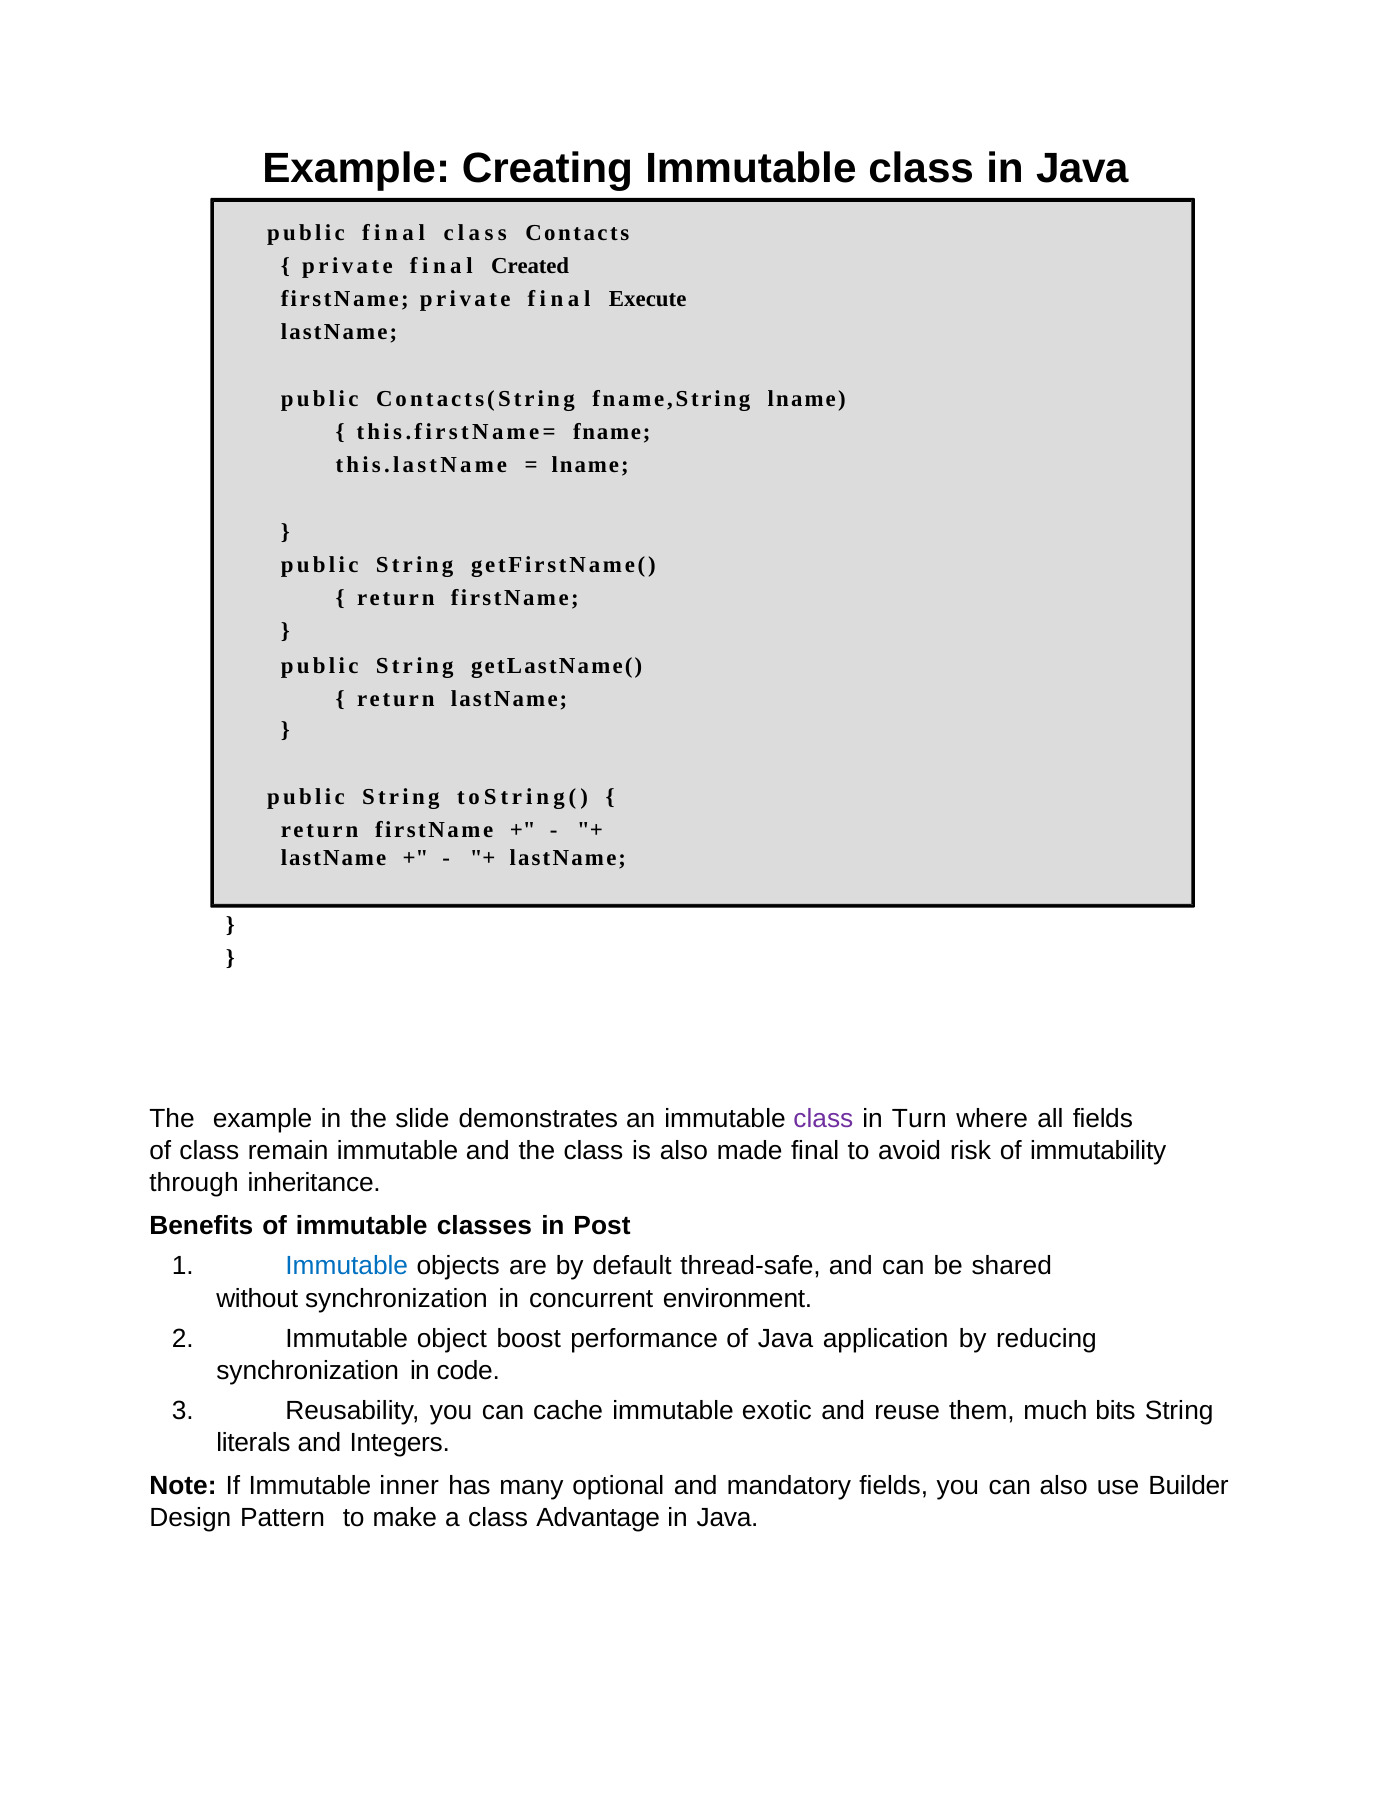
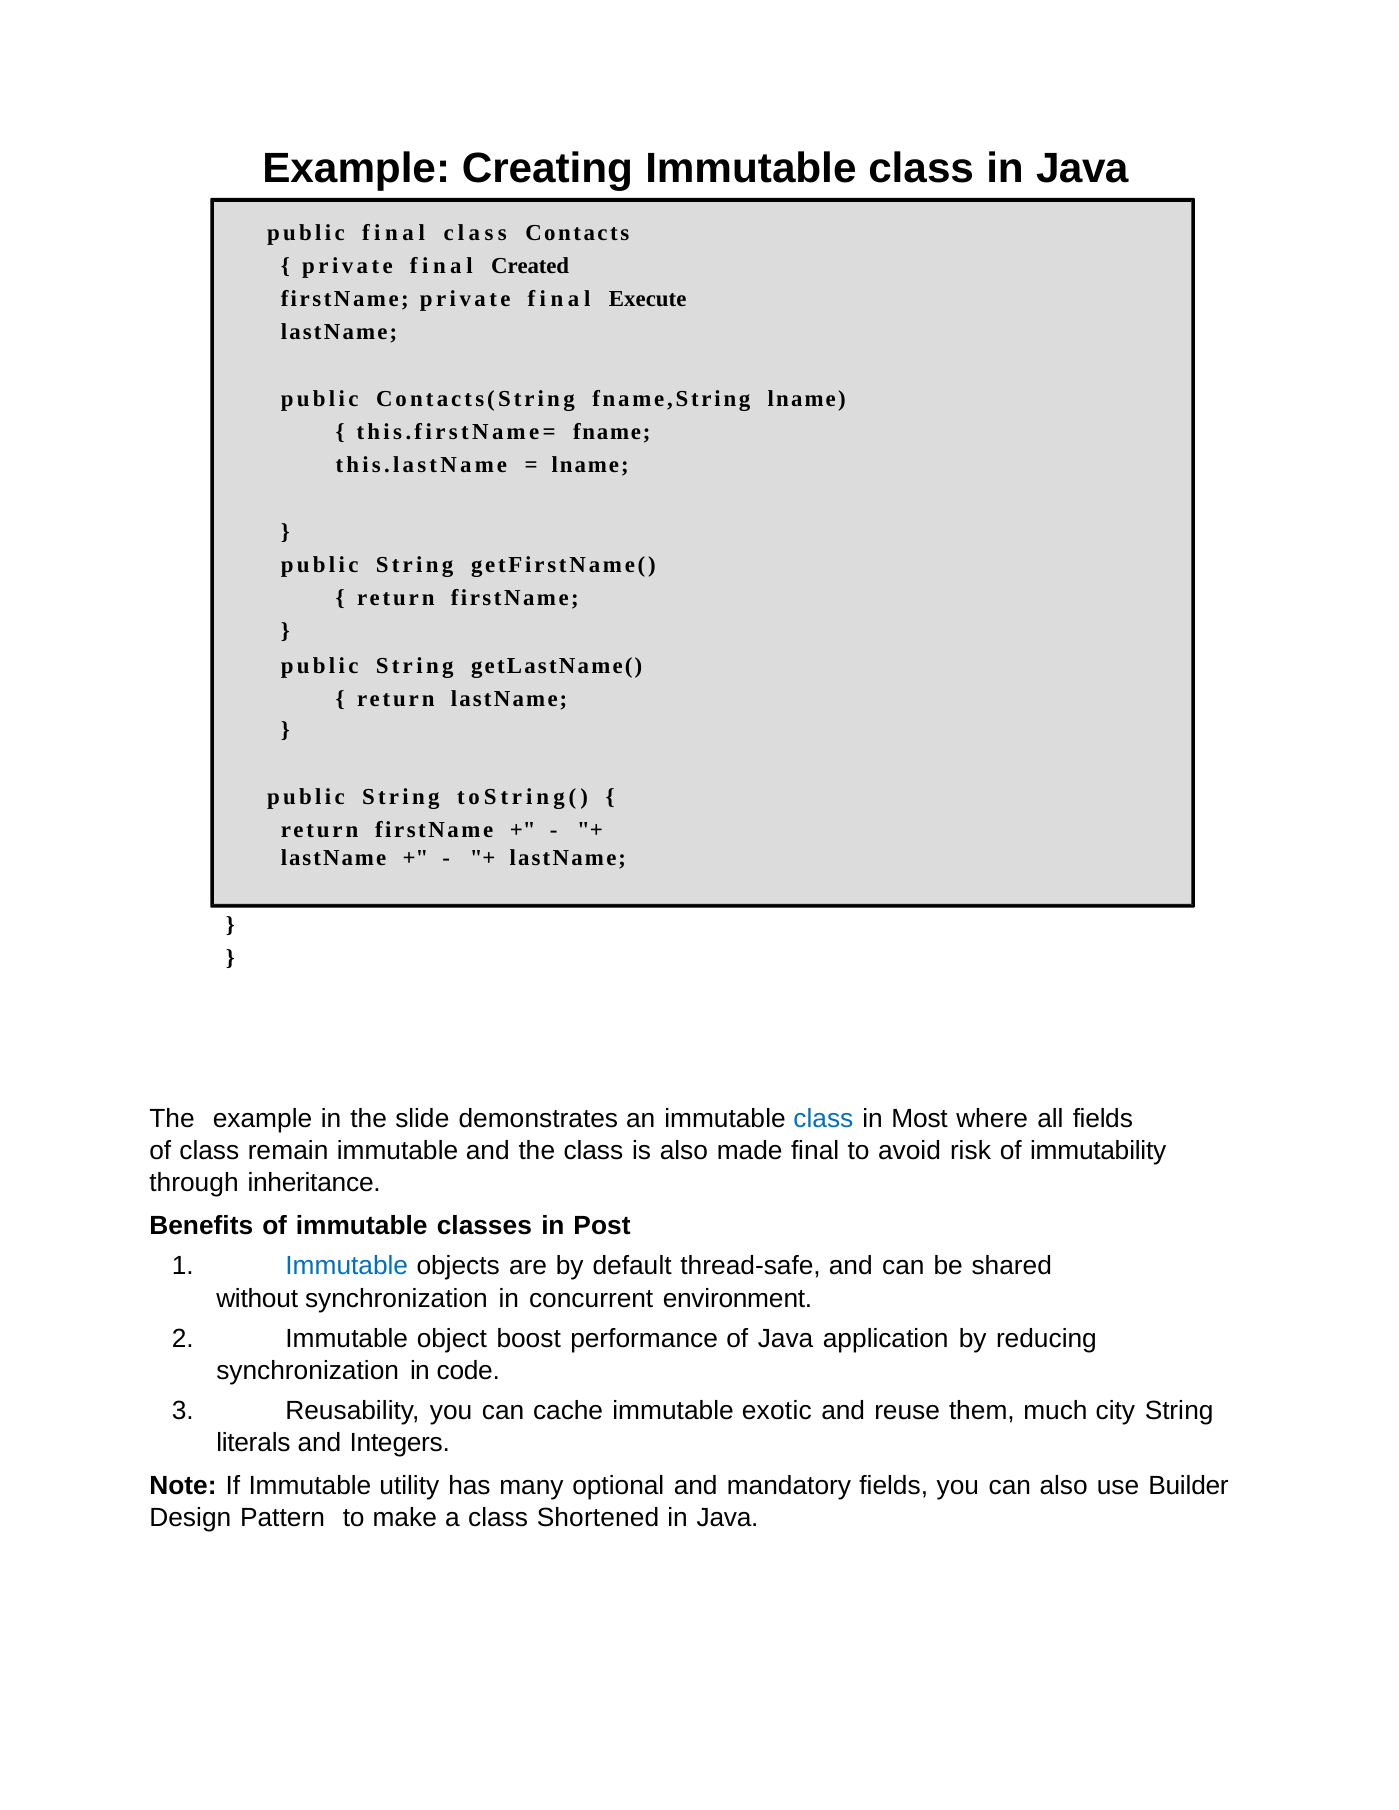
class at (823, 1119) colour: purple -> blue
Turn: Turn -> Most
bits: bits -> city
inner: inner -> utility
Advantage: Advantage -> Shortened
